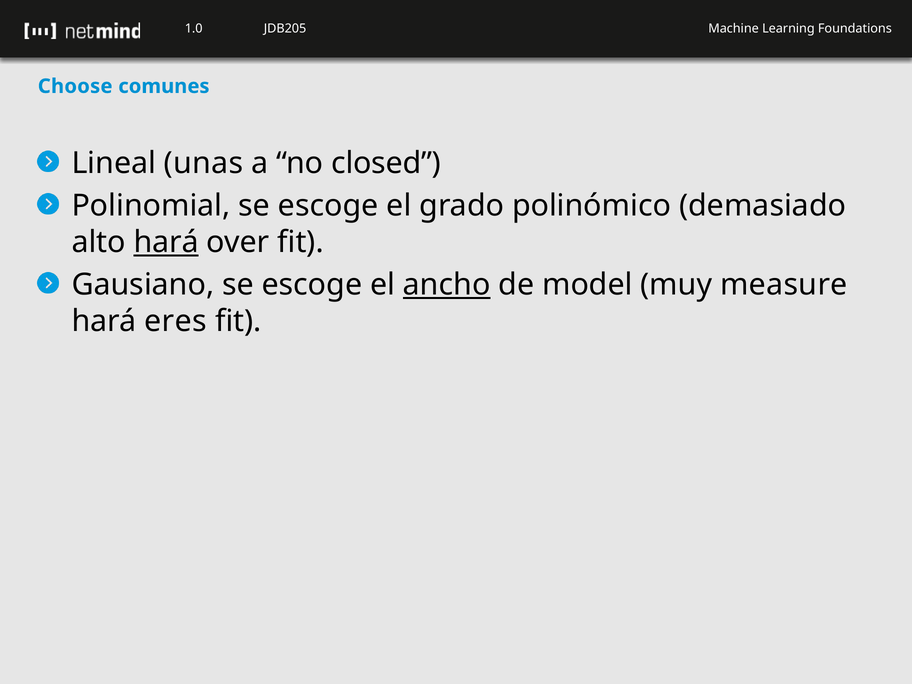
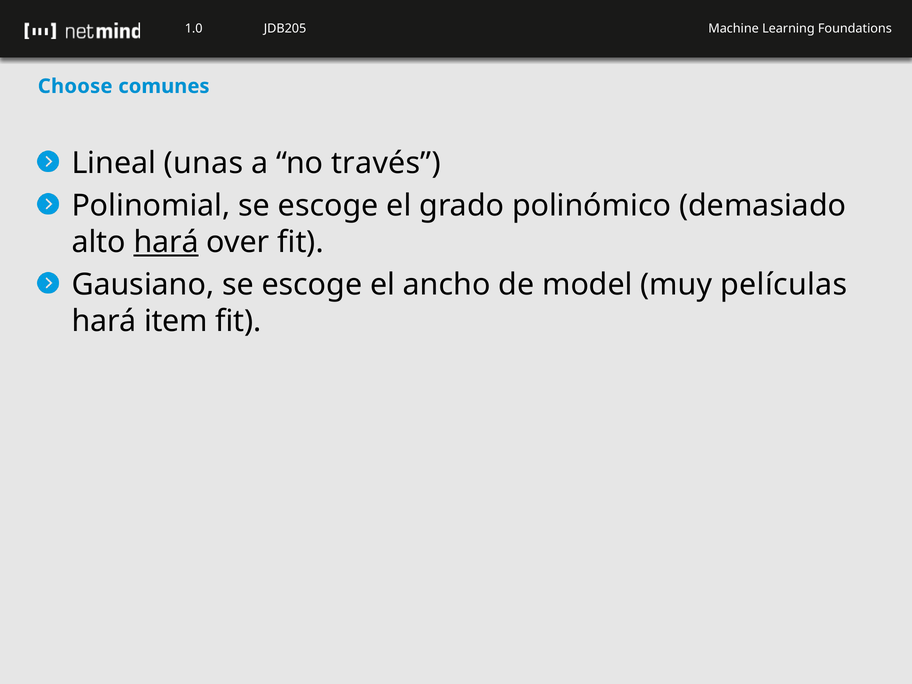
closed: closed -> través
ancho underline: present -> none
measure: measure -> películas
eres: eres -> item
